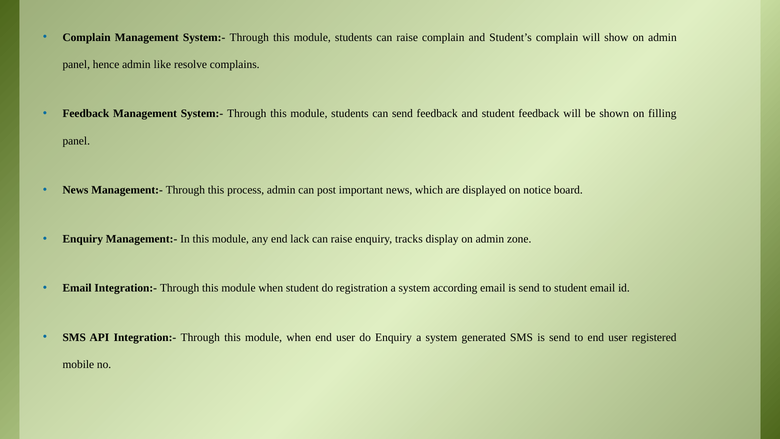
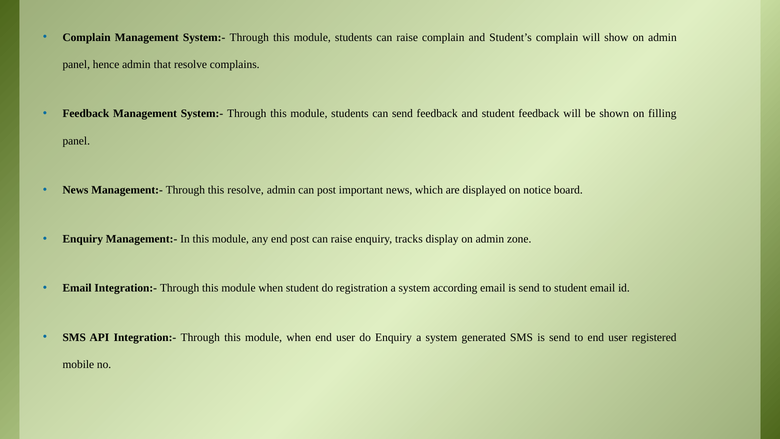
like: like -> that
this process: process -> resolve
end lack: lack -> post
